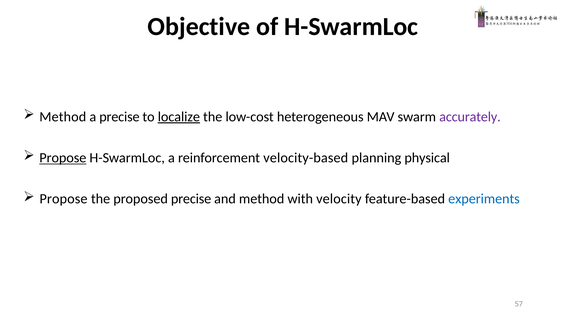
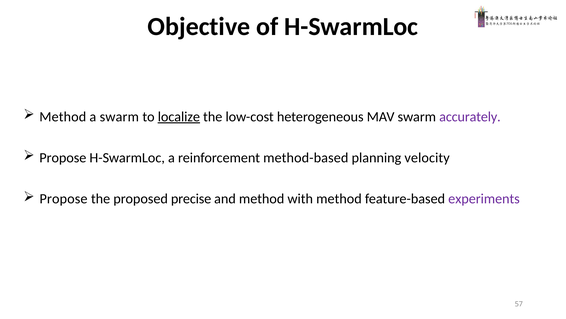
a precise: precise -> swarm
Propose at (63, 158) underline: present -> none
velocity-based: velocity-based -> method-based
physical: physical -> velocity
with velocity: velocity -> method
experiments colour: blue -> purple
